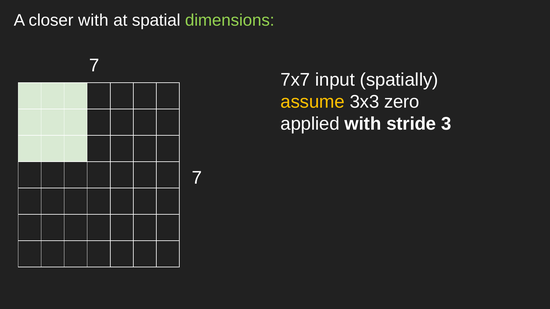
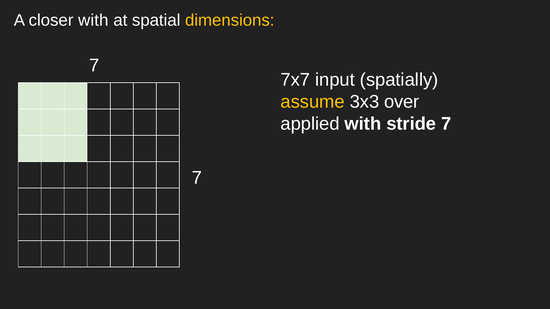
dimensions colour: light green -> yellow
zero: zero -> over
stride 3: 3 -> 7
